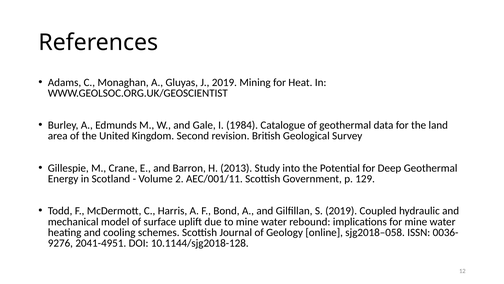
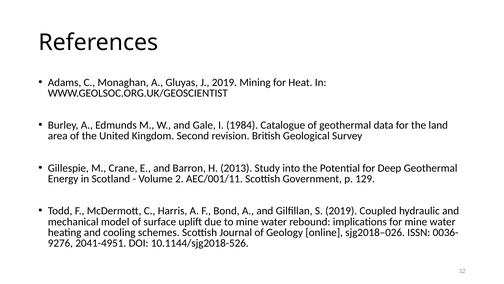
sjg2018–058: sjg2018–058 -> sjg2018–026
10.1144/sjg2018-128: 10.1144/sjg2018-128 -> 10.1144/sjg2018-526
